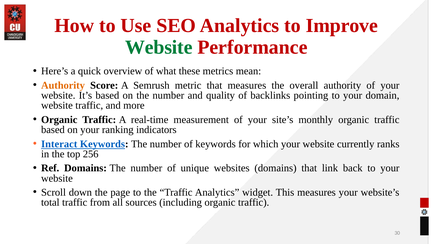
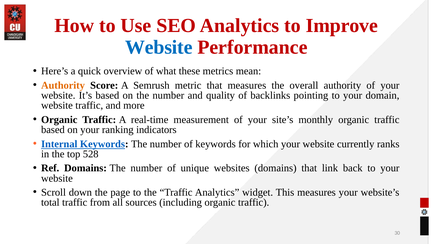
Website at (159, 47) colour: green -> blue
Interact: Interact -> Internal
256: 256 -> 528
